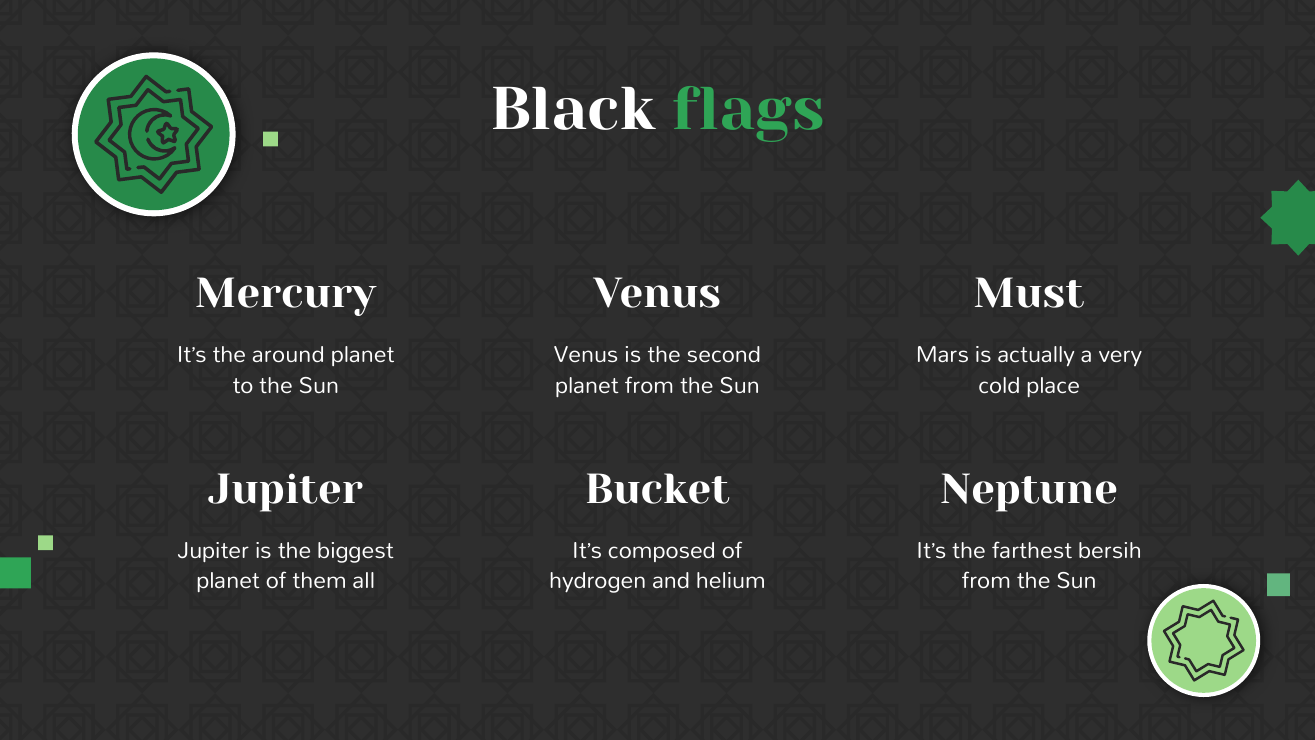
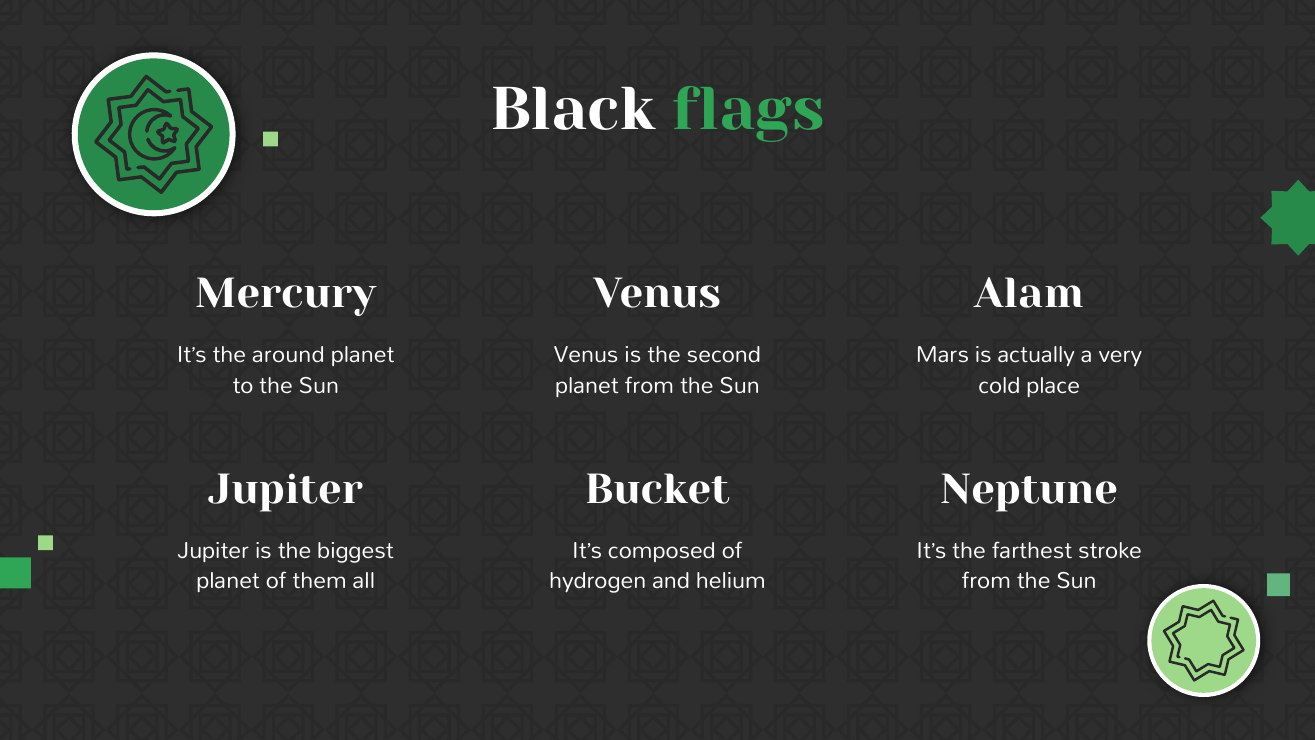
Must: Must -> Alam
bersih: bersih -> stroke
